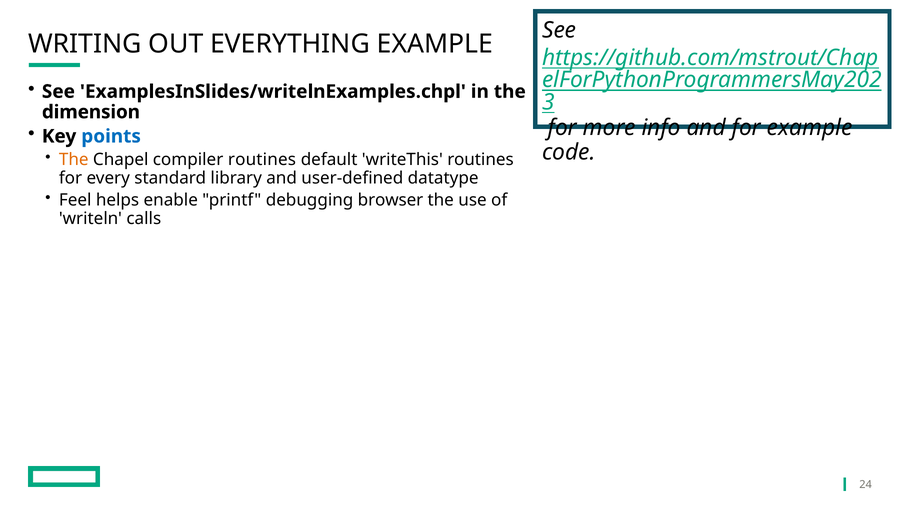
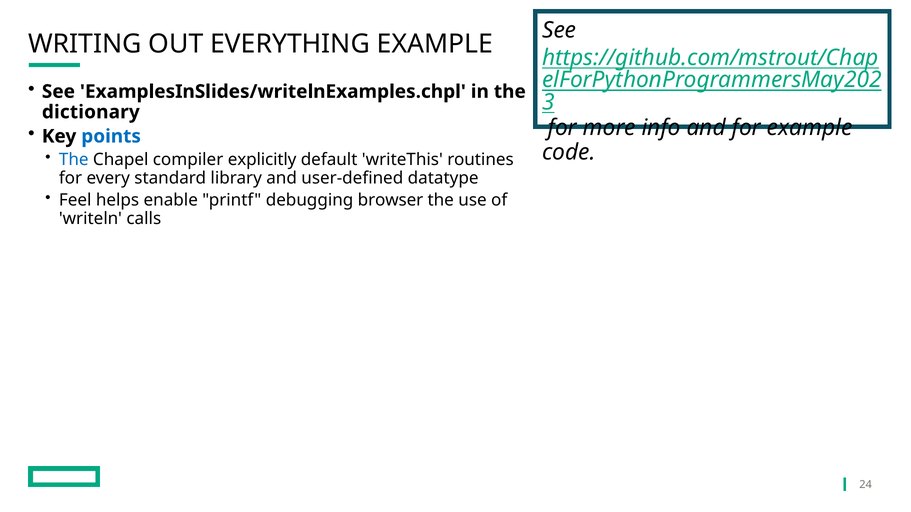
dimension: dimension -> dictionary
The at (74, 160) colour: orange -> blue
compiler routines: routines -> explicitly
